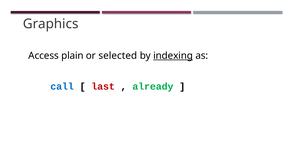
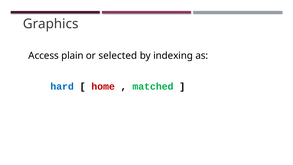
indexing underline: present -> none
call: call -> hard
last: last -> home
already: already -> matched
